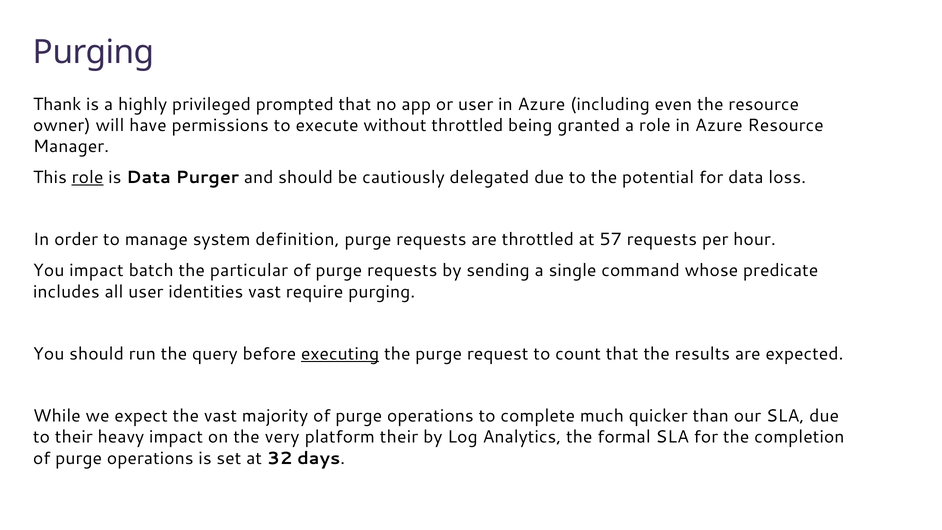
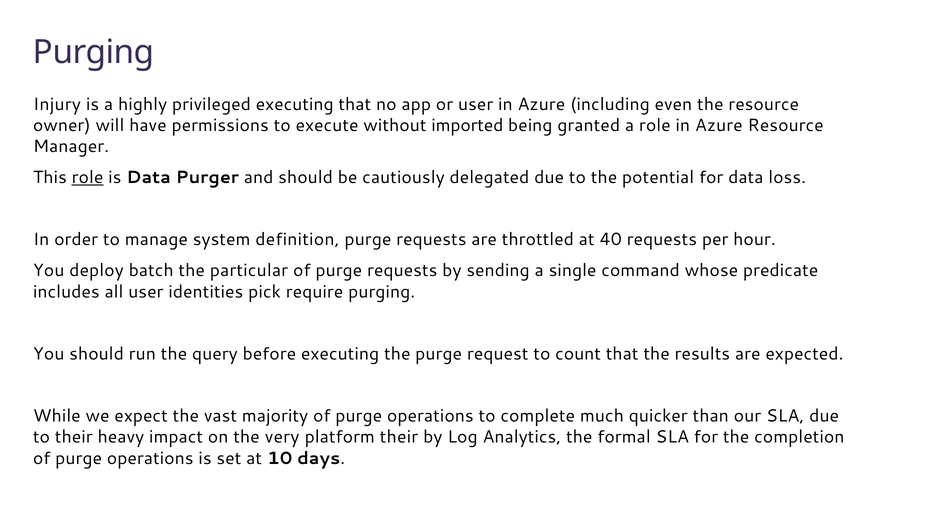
Thank: Thank -> Injury
privileged prompted: prompted -> executing
without throttled: throttled -> imported
57: 57 -> 40
You impact: impact -> deploy
identities vast: vast -> pick
executing at (340, 354) underline: present -> none
32: 32 -> 10
